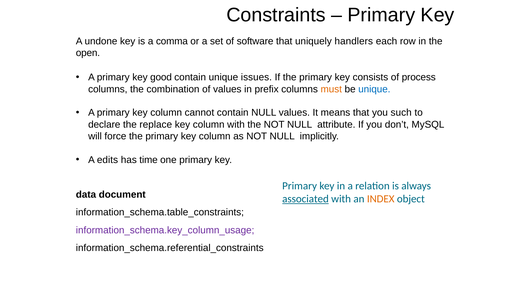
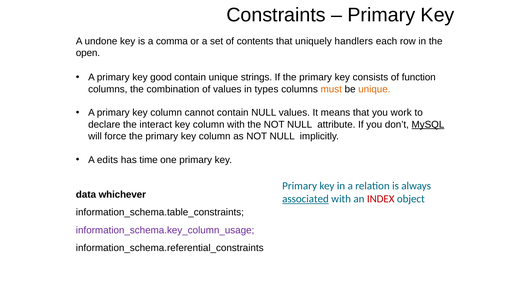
software: software -> contents
issues: issues -> strings
process: process -> function
prefix: prefix -> types
unique at (374, 89) colour: blue -> orange
such: such -> work
replace: replace -> interact
MySQL underline: none -> present
document: document -> whichever
INDEX colour: orange -> red
